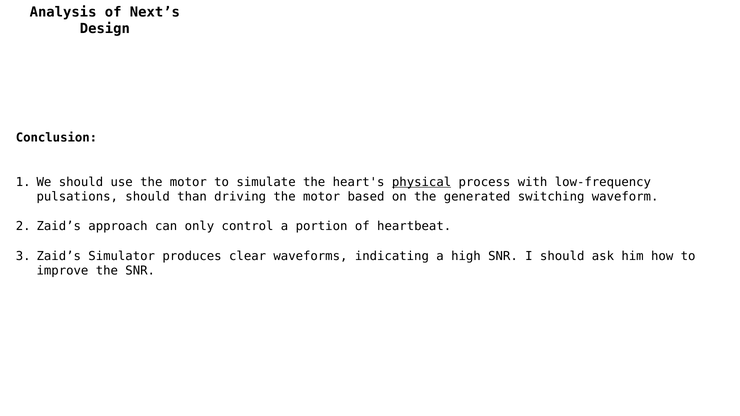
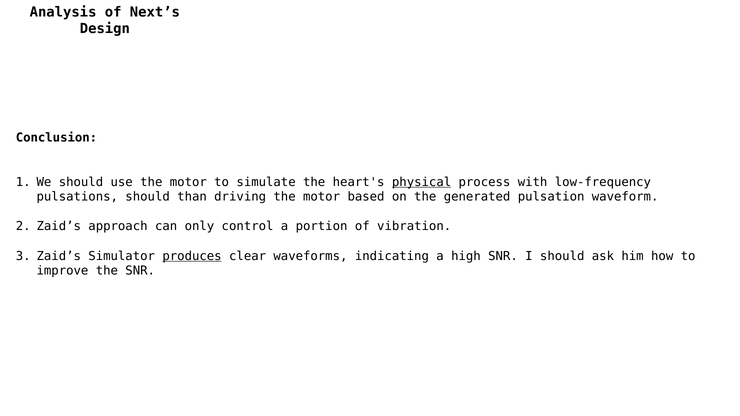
switching: switching -> pulsation
heartbeat: heartbeat -> vibration
produces underline: none -> present
